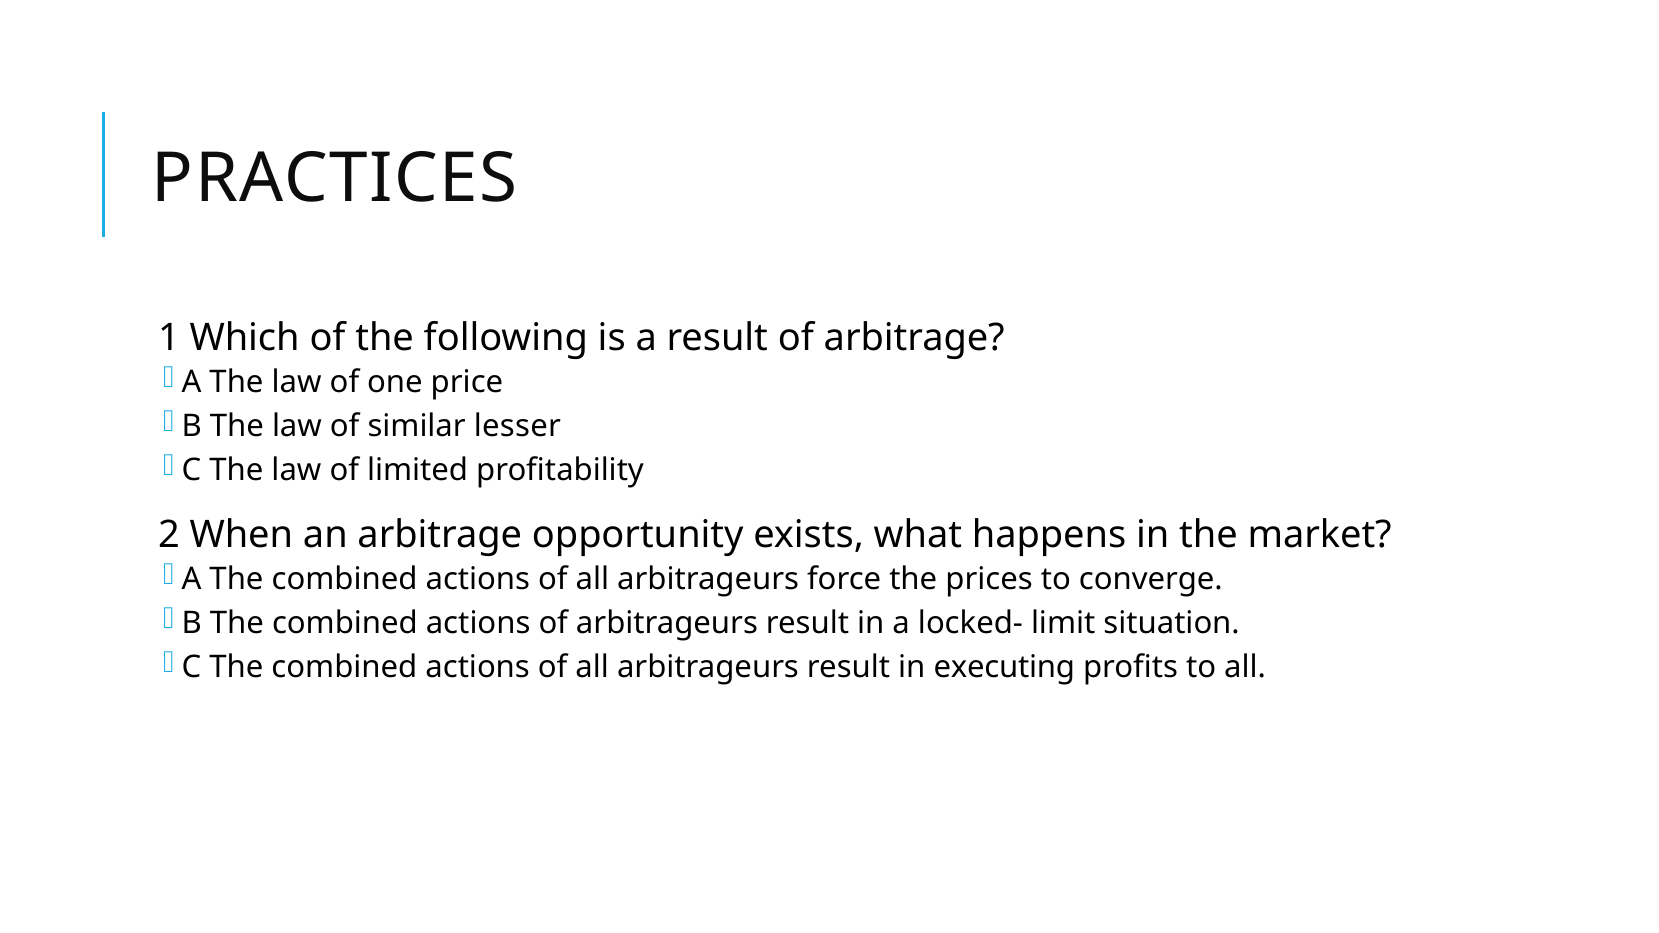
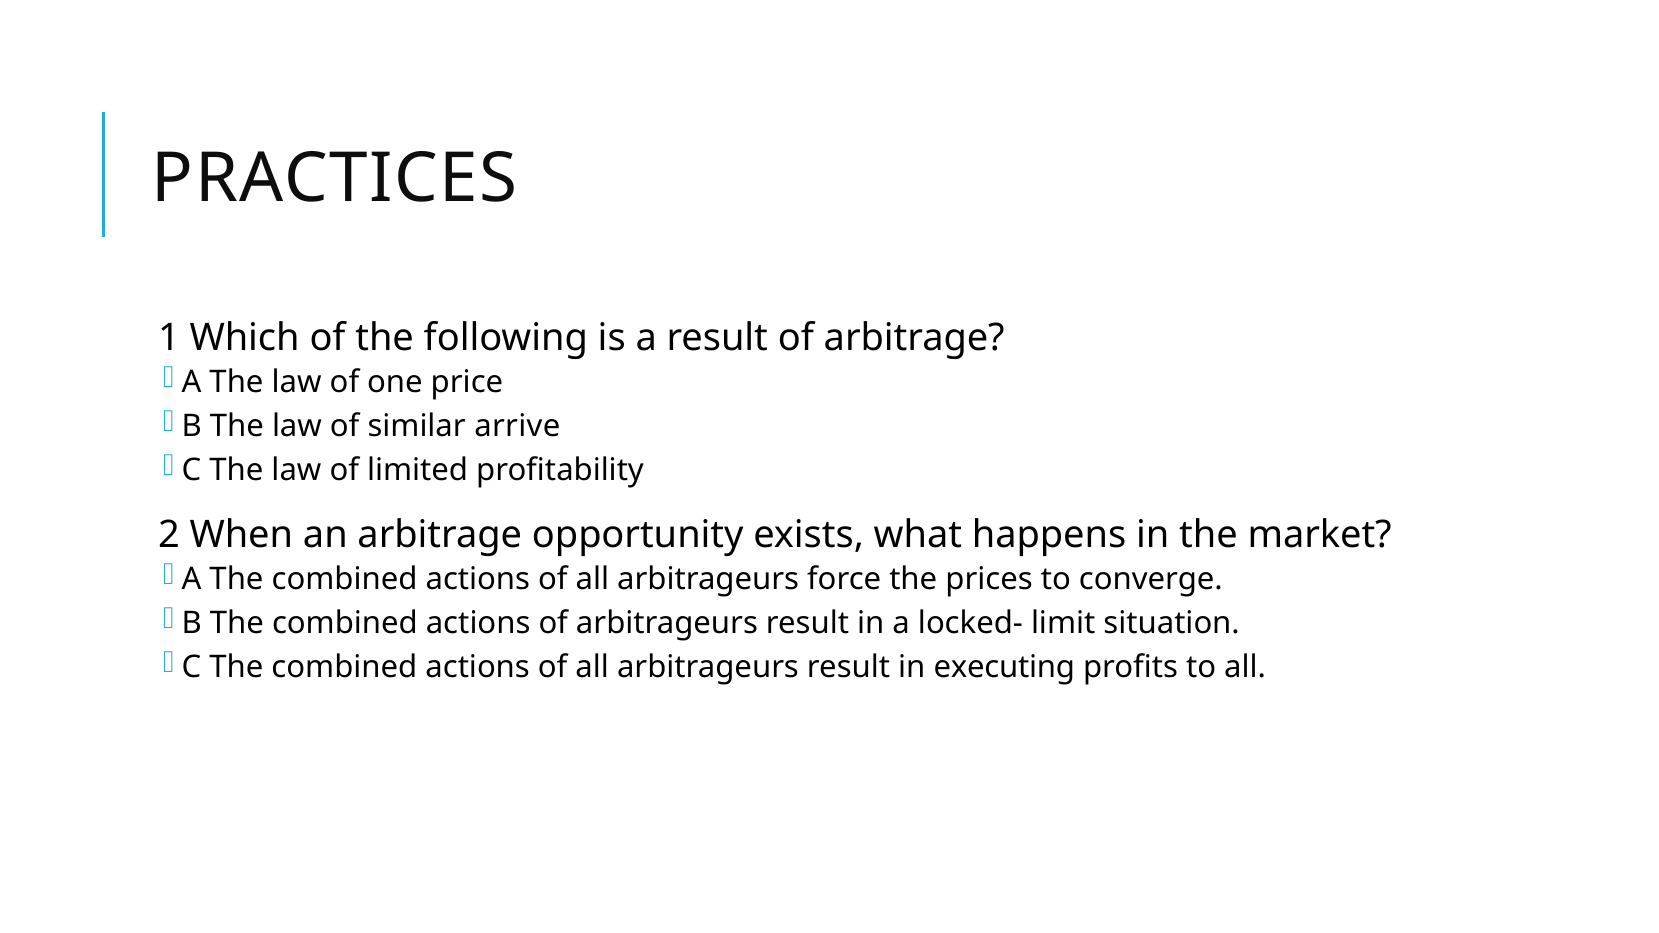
lesser: lesser -> arrive
